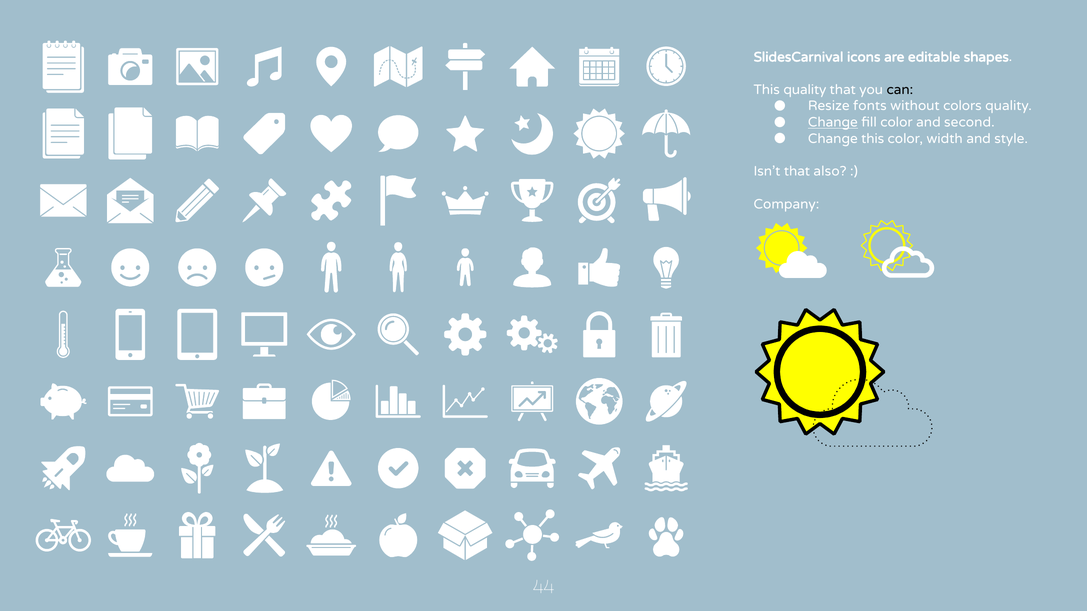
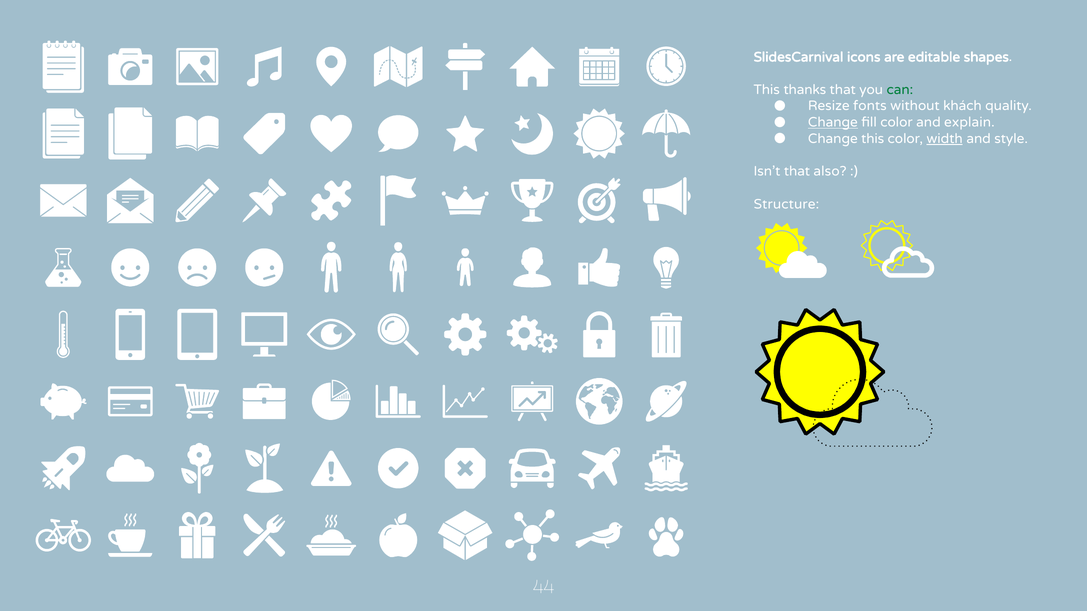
This quality: quality -> thanks
can colour: black -> green
colors: colors -> khách
second: second -> explain
width underline: none -> present
Company: Company -> Structure
